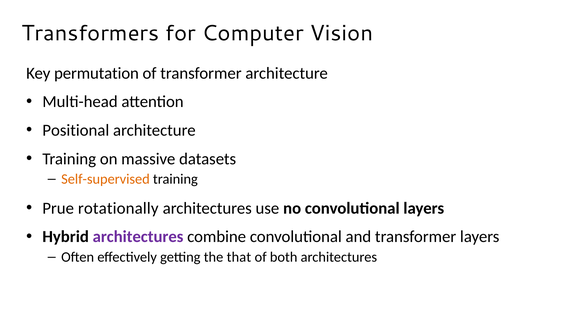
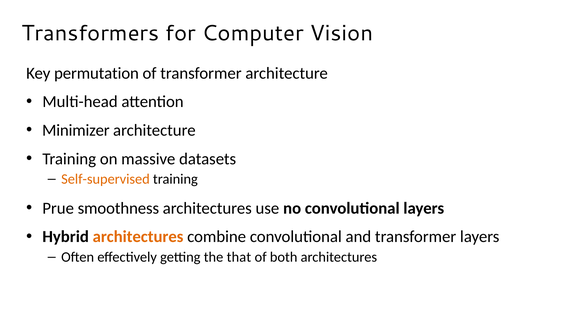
Positional: Positional -> Minimizer
rotationally: rotationally -> smoothness
architectures at (138, 236) colour: purple -> orange
